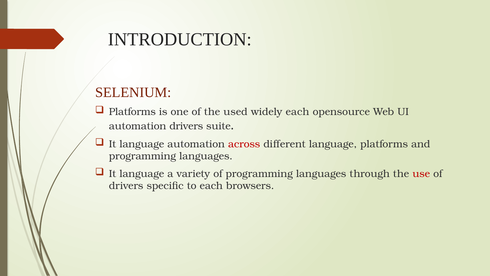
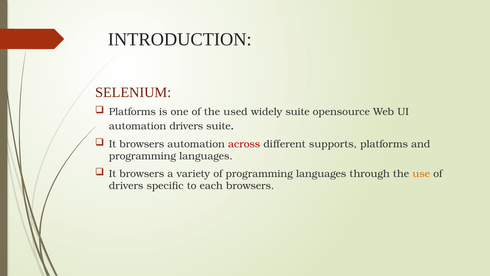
widely each: each -> suite
language at (142, 144): language -> browsers
different language: language -> supports
language at (142, 173): language -> browsers
use colour: red -> orange
